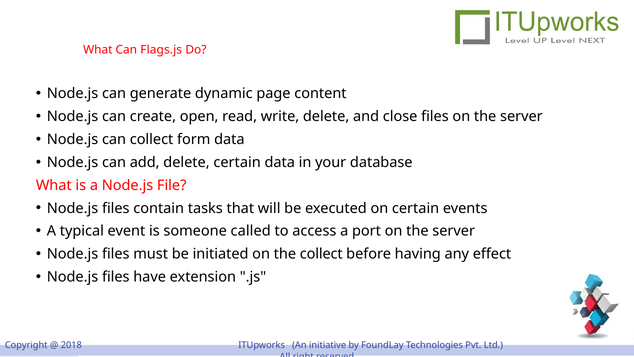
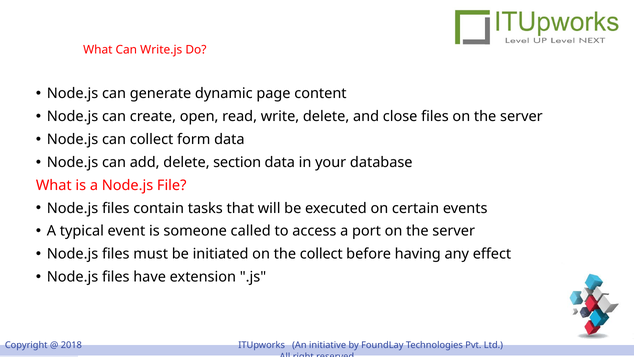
Flags.js: Flags.js -> Write.js
delete certain: certain -> section
